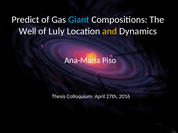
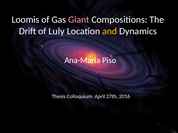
Predict: Predict -> Loomis
Giant colour: light blue -> pink
Well: Well -> Drift
